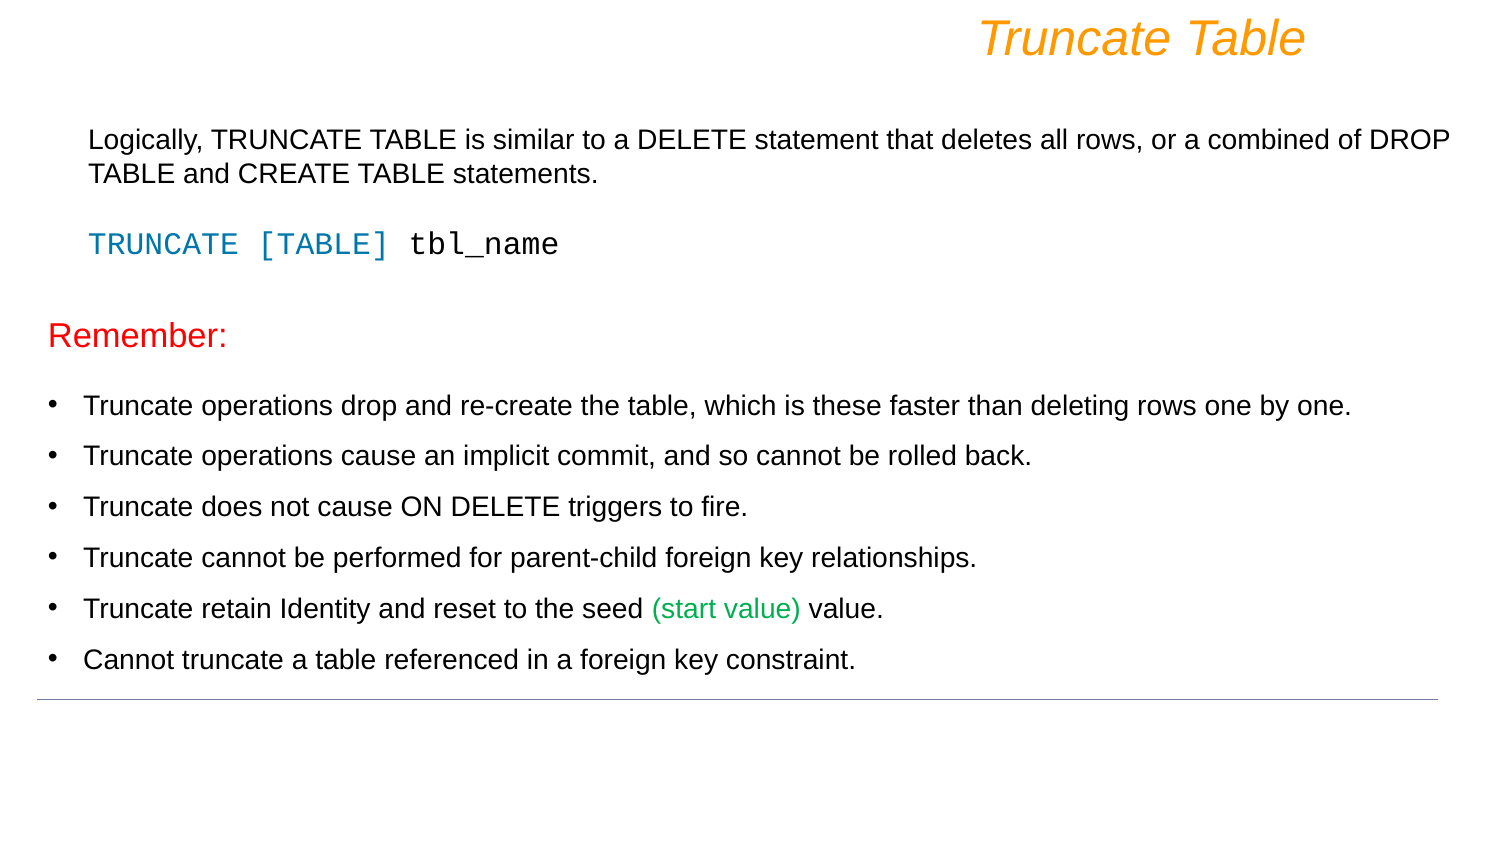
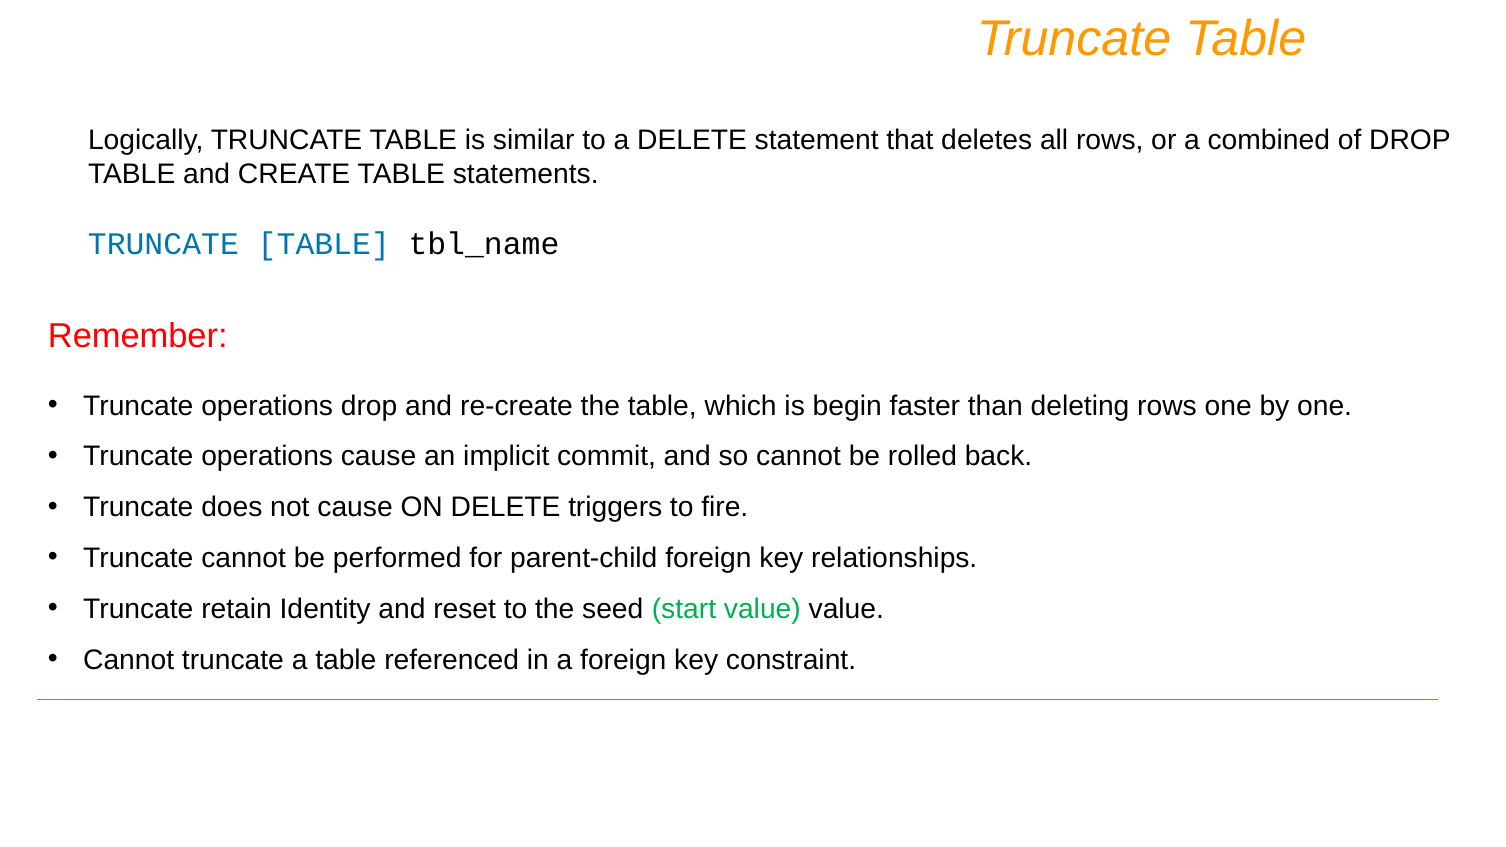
these: these -> begin
